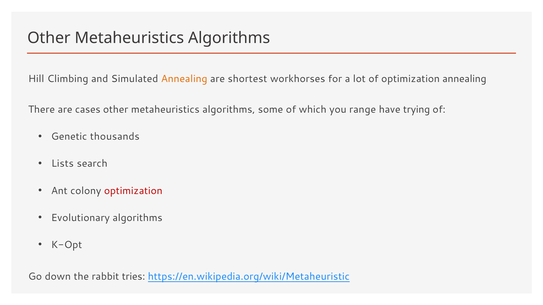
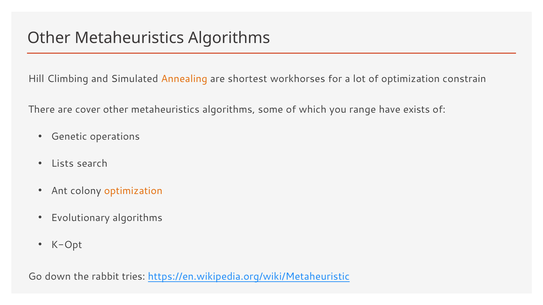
optimization annealing: annealing -> constrain
cases: cases -> cover
trying: trying -> exists
thousands: thousands -> operations
optimization at (133, 191) colour: red -> orange
